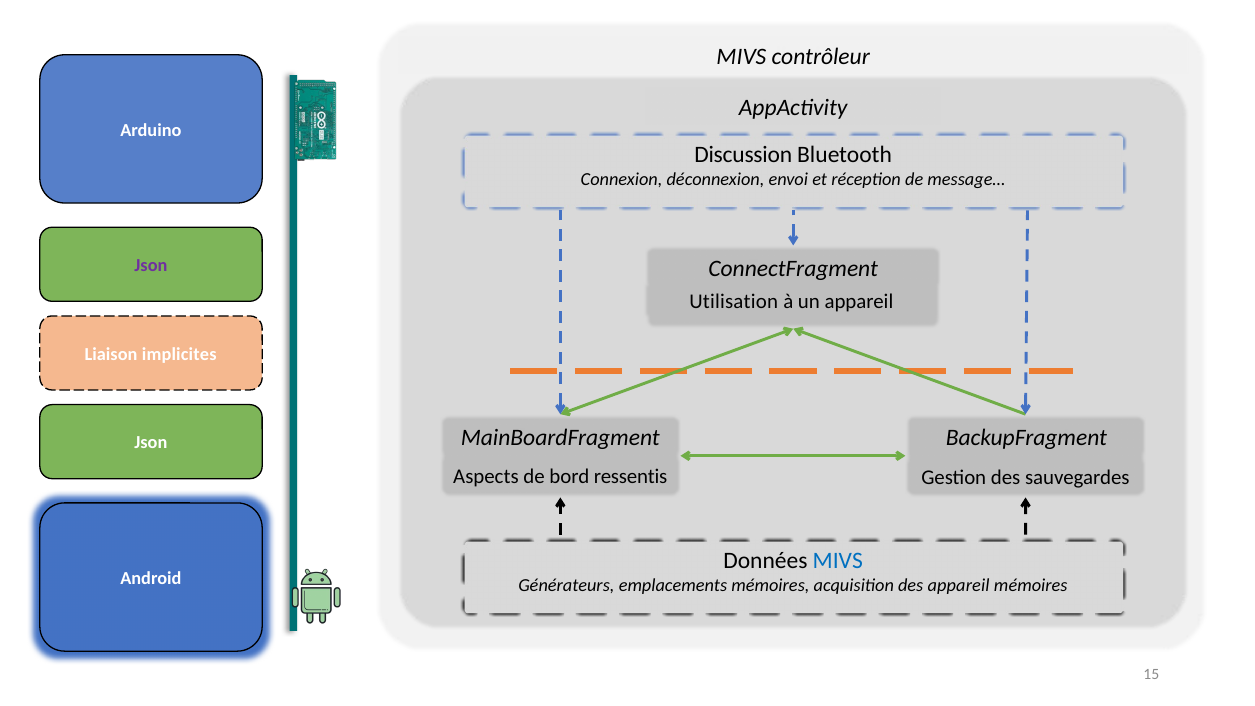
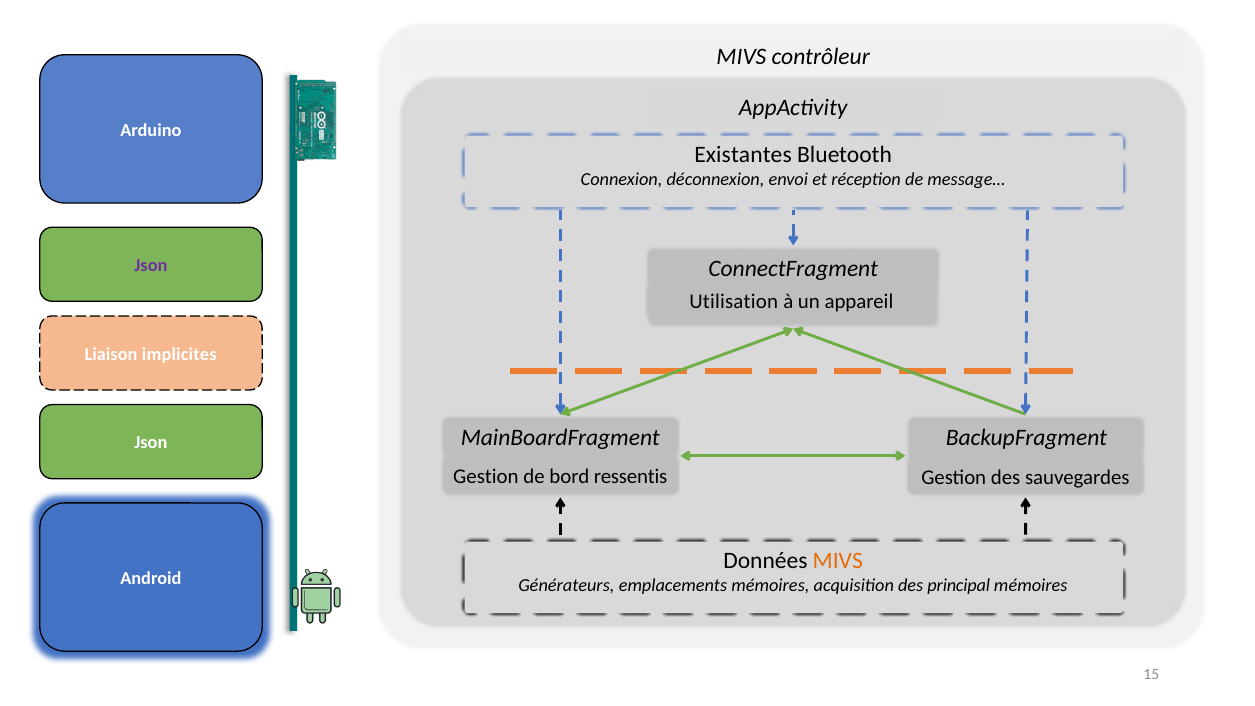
Discussion: Discussion -> Existantes
Aspects at (486, 477): Aspects -> Gestion
MIVS at (838, 561) colour: blue -> orange
des appareil: appareil -> principal
